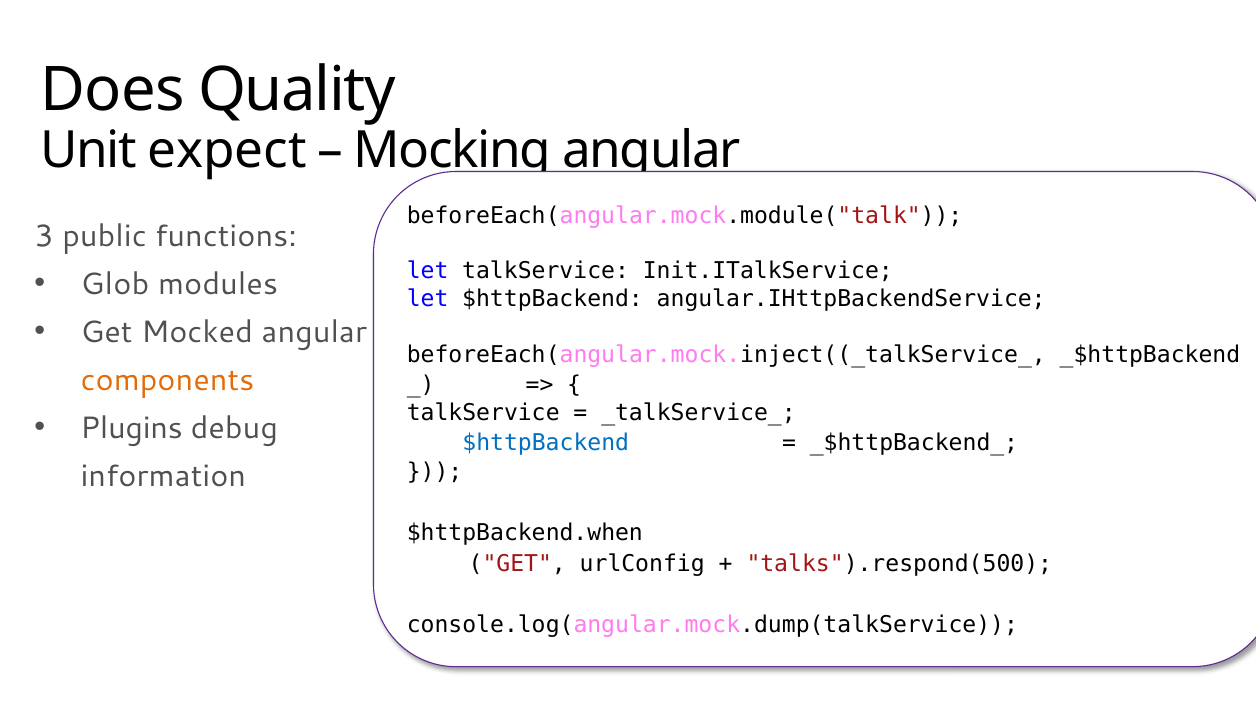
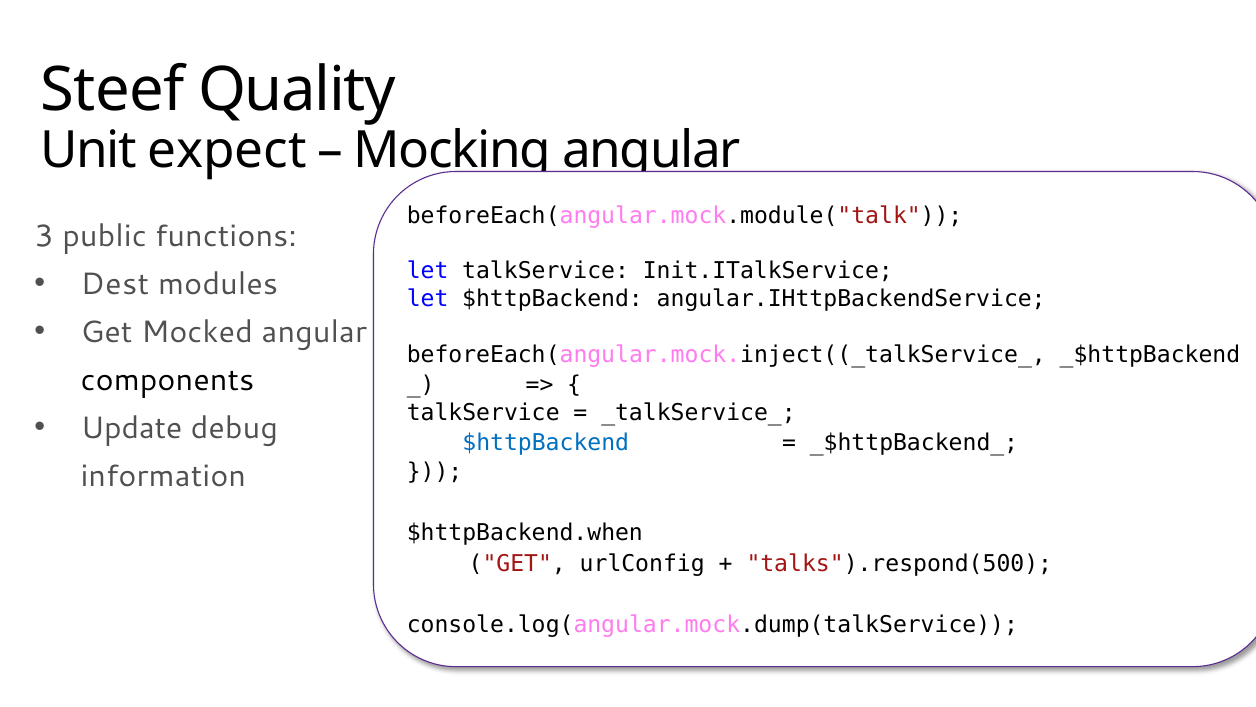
Does: Does -> Steef
Glob: Glob -> Dest
components colour: orange -> black
Plugins: Plugins -> Update
